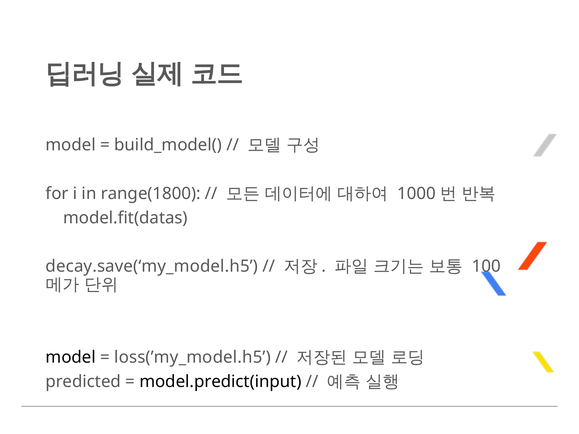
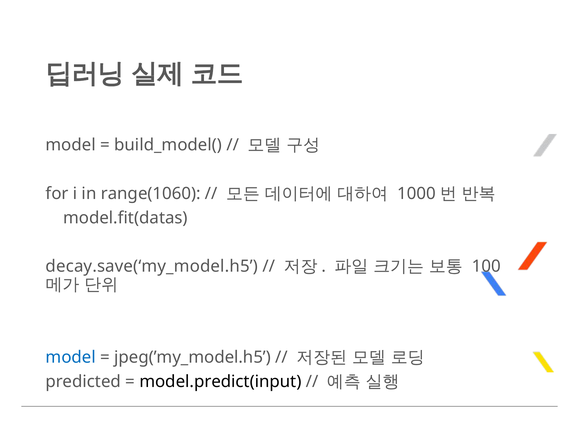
range(1800: range(1800 -> range(1060
model at (71, 358) colour: black -> blue
loss(’my_model.h5: loss(’my_model.h5 -> jpeg(’my_model.h5
